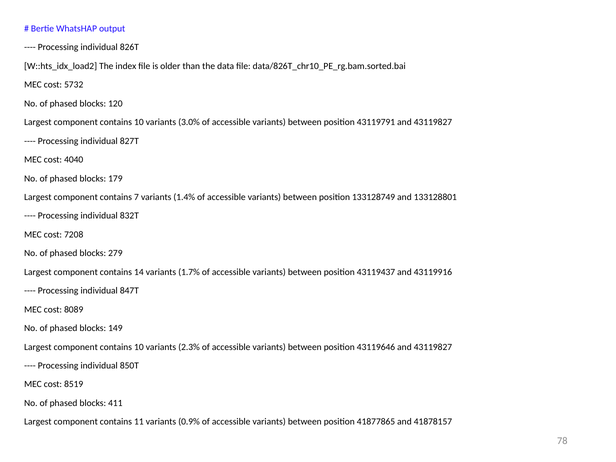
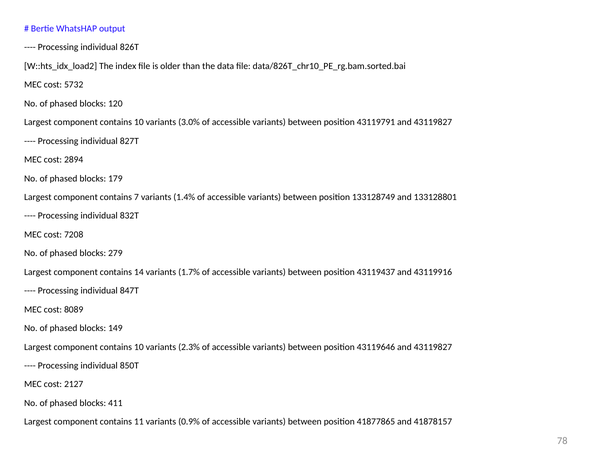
4040: 4040 -> 2894
8519: 8519 -> 2127
